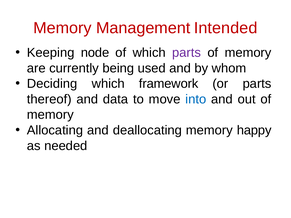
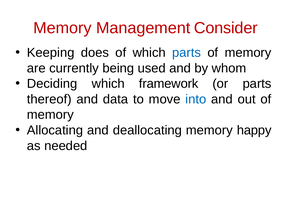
Intended: Intended -> Consider
node: node -> does
parts at (187, 53) colour: purple -> blue
